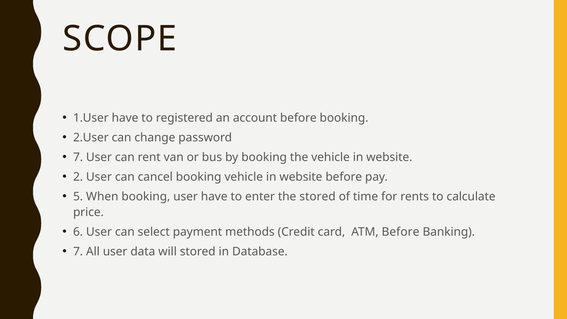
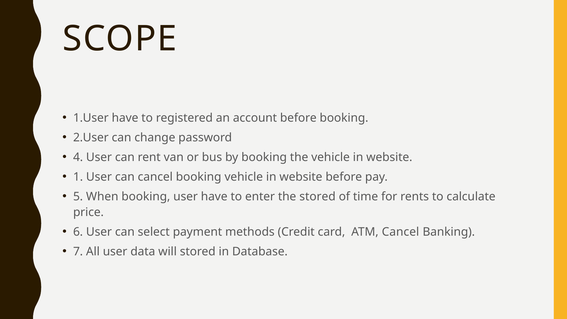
7 at (78, 157): 7 -> 4
2: 2 -> 1
ATM Before: Before -> Cancel
